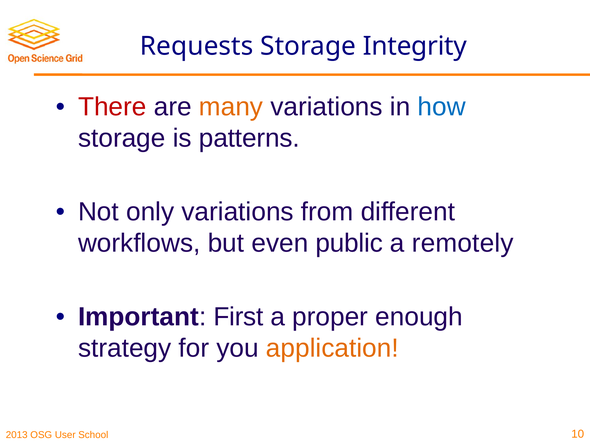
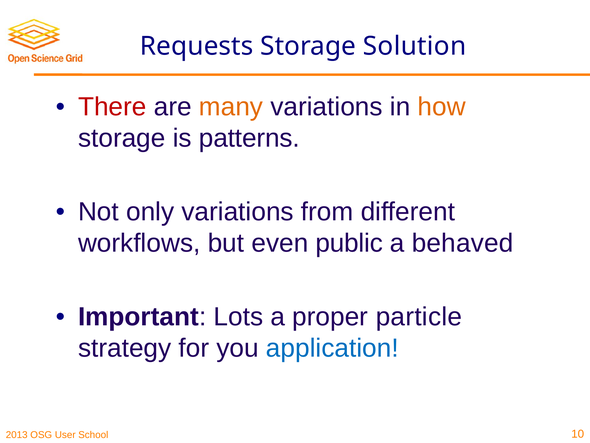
Integrity: Integrity -> Solution
how colour: blue -> orange
remotely: remotely -> behaved
First: First -> Lots
enough: enough -> particle
application colour: orange -> blue
